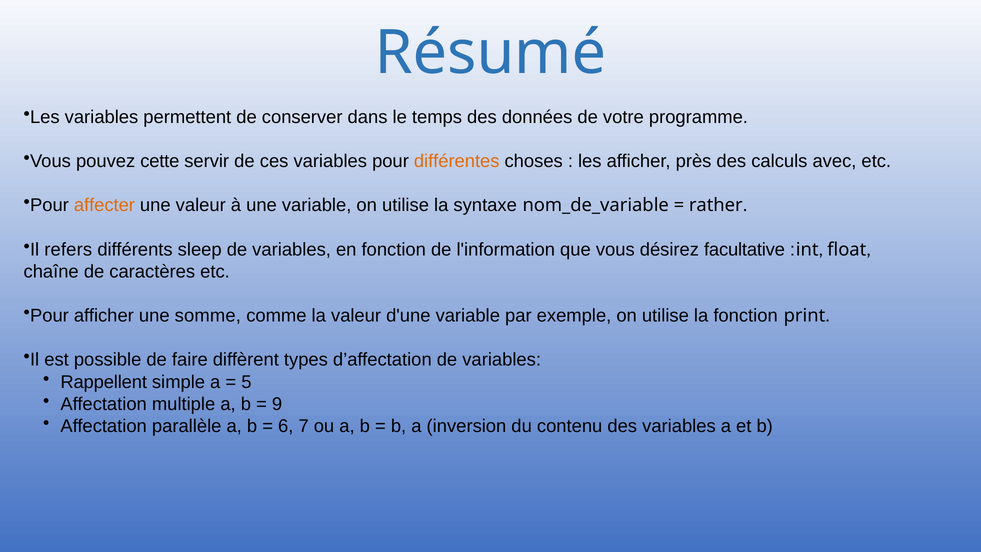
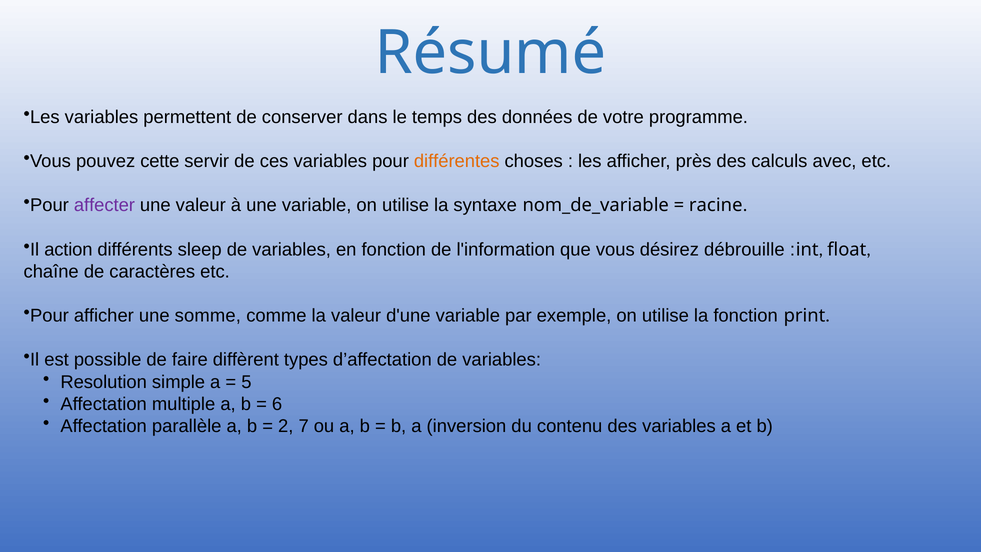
affecter colour: orange -> purple
rather: rather -> racine
refers: refers -> action
facultative: facultative -> débrouille
Rappellent: Rappellent -> Resolution
9: 9 -> 6
6: 6 -> 2
